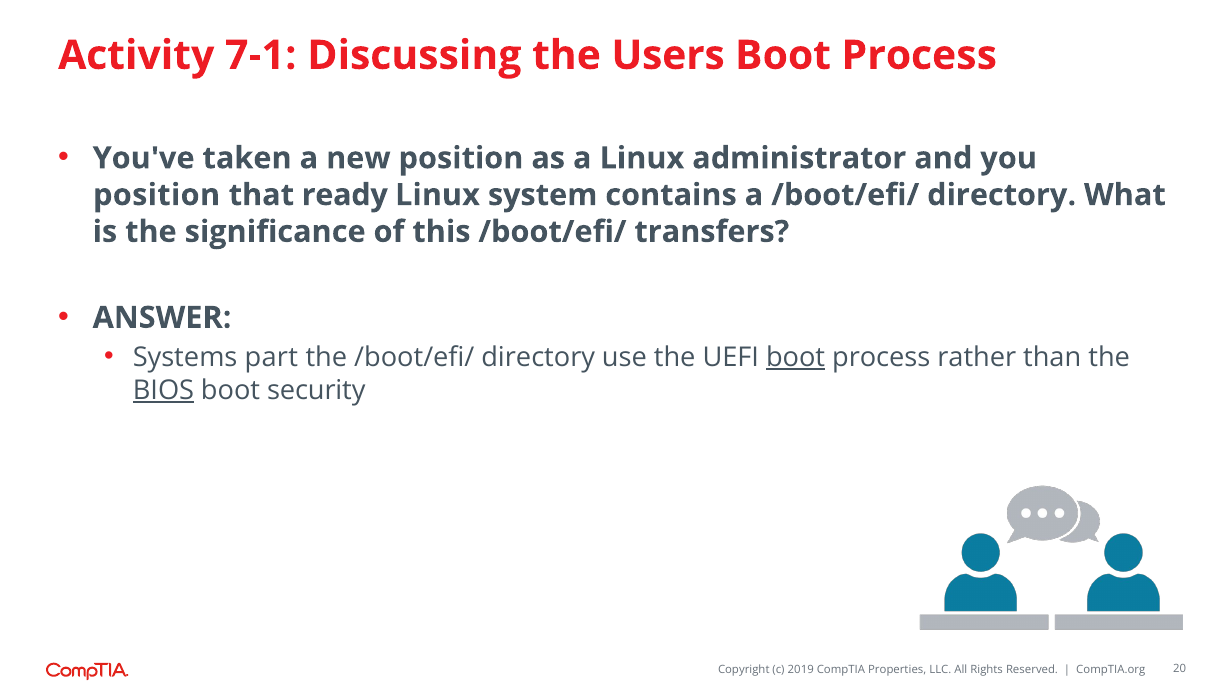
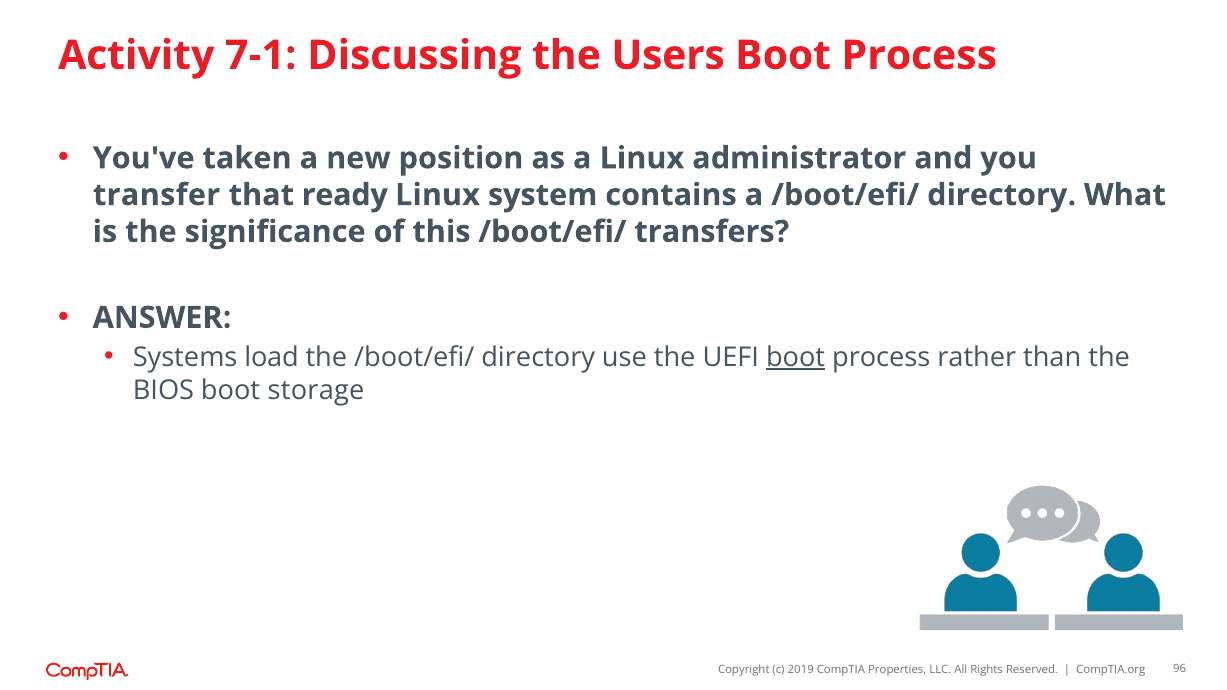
position at (157, 195): position -> transfer
part: part -> load
BIOS underline: present -> none
security: security -> storage
20: 20 -> 96
